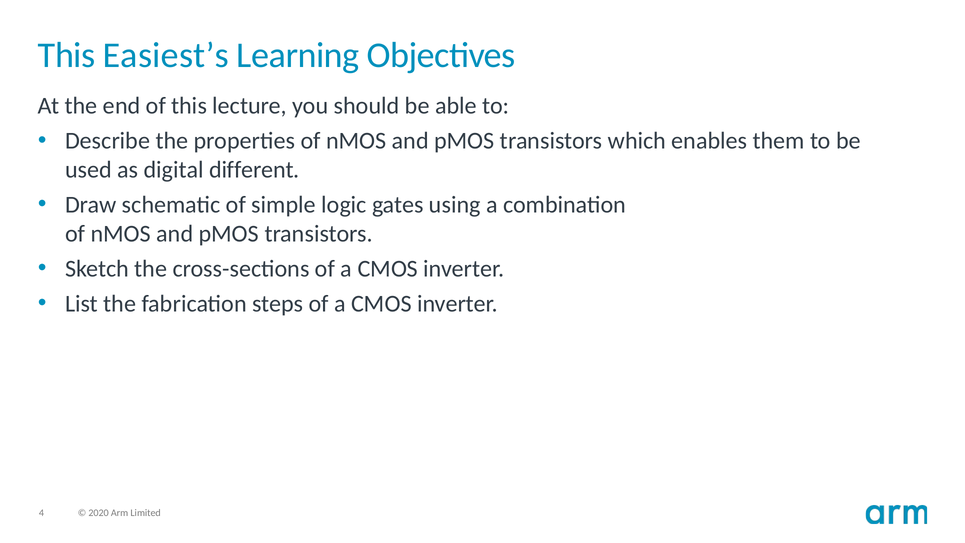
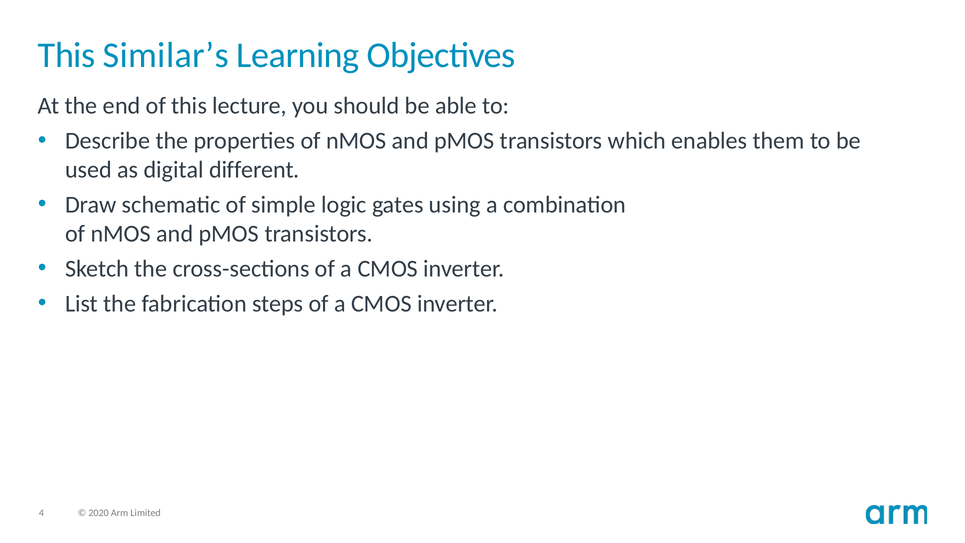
Easiest’s: Easiest’s -> Similar’s
